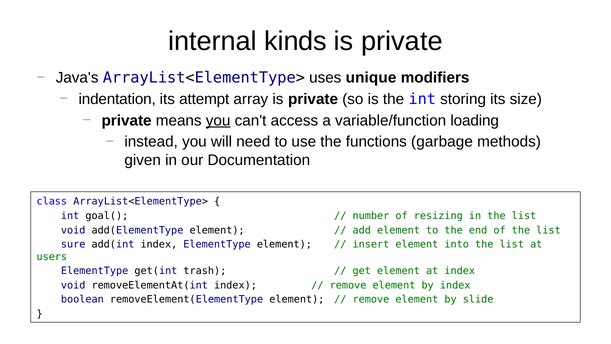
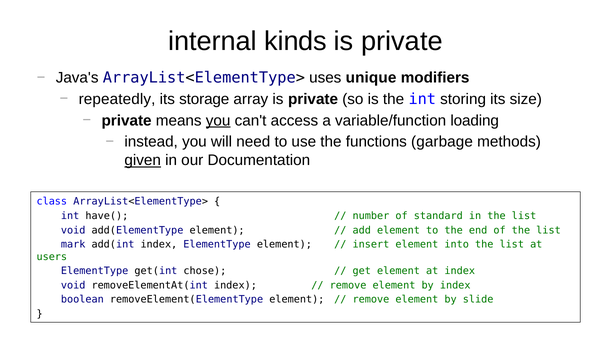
indentation: indentation -> repeatedly
attempt: attempt -> storage
given underline: none -> present
goal(: goal( -> have(
resizing: resizing -> standard
sure: sure -> mark
trash: trash -> chose
